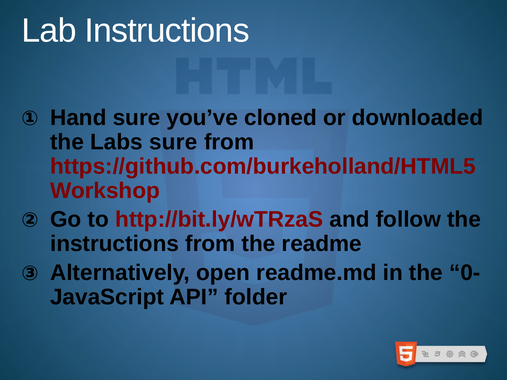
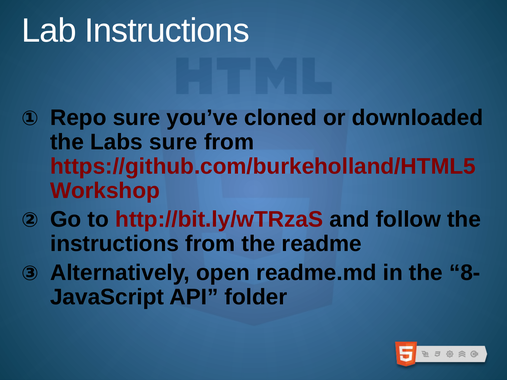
Hand: Hand -> Repo
0-: 0- -> 8-
